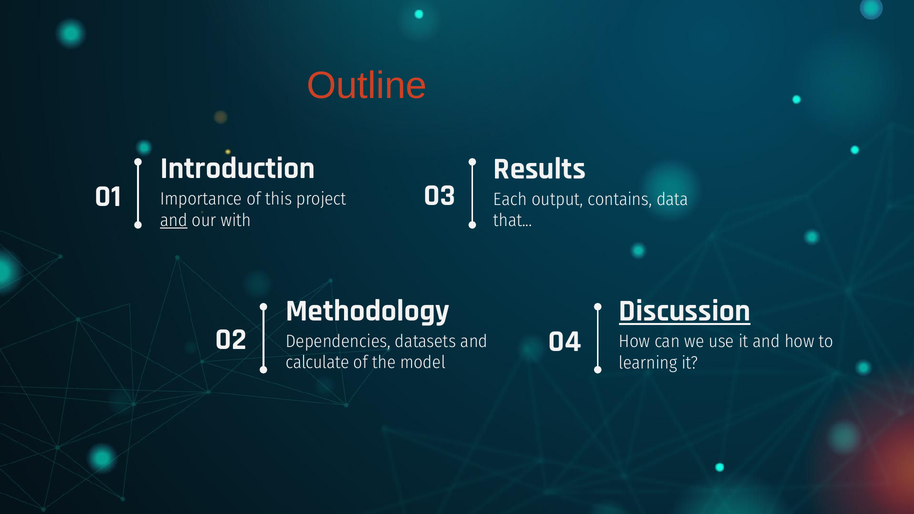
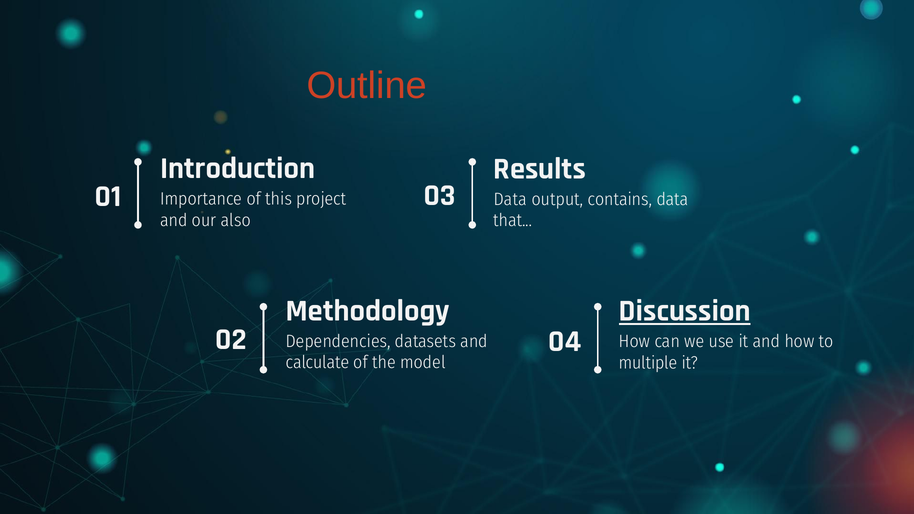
Each at (510, 199): Each -> Data
and at (174, 220) underline: present -> none
with: with -> also
learning: learning -> multiple
